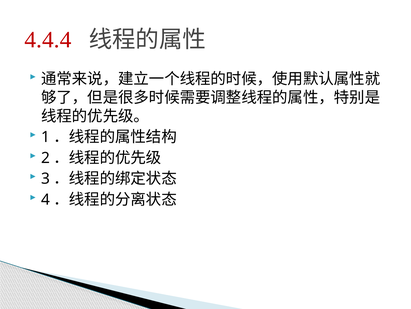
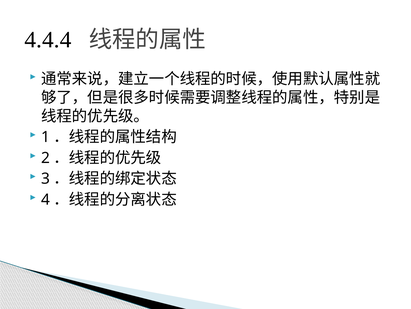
4.4.4 colour: red -> black
